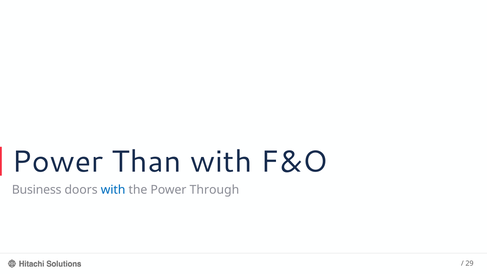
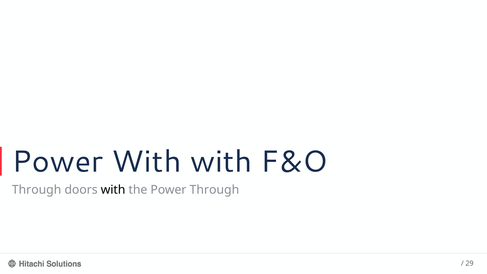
Power Than: Than -> With
Business at (37, 190): Business -> Through
with at (113, 190) colour: blue -> black
